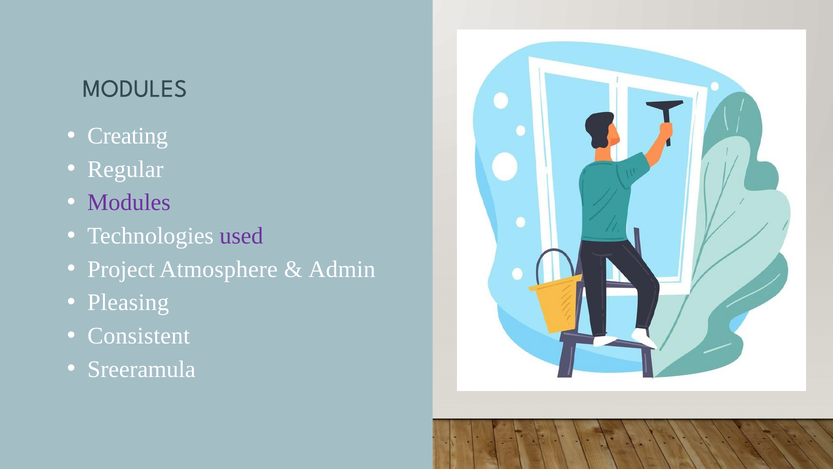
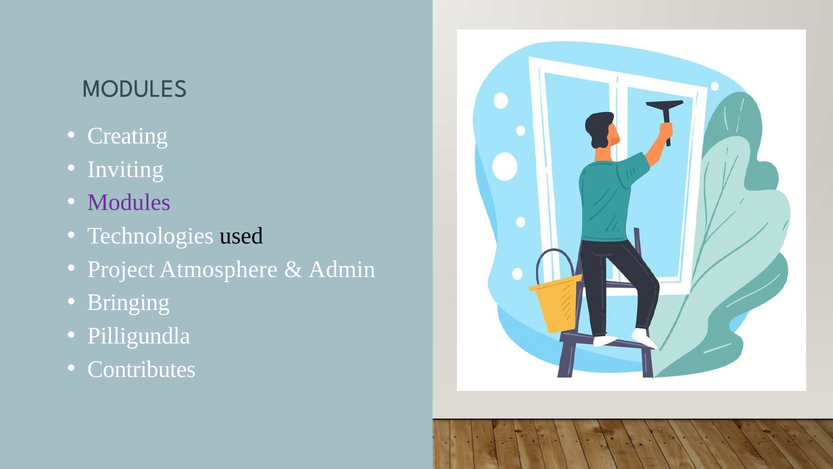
Regular: Regular -> Inviting
used colour: purple -> black
Pleasing: Pleasing -> Bringing
Consistent: Consistent -> Pilligundla
Sreeramula: Sreeramula -> Contributes
